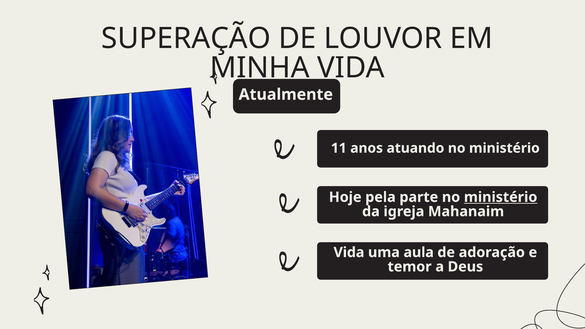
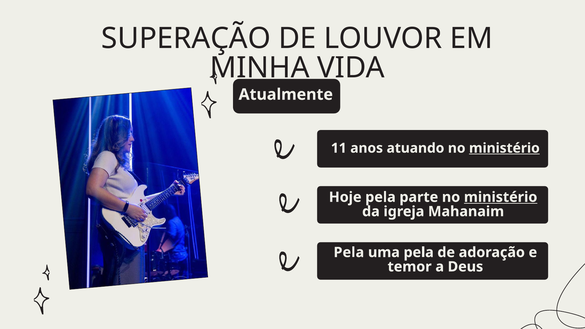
ministério at (504, 148) underline: none -> present
Vida at (349, 252): Vida -> Pela
uma aula: aula -> pela
